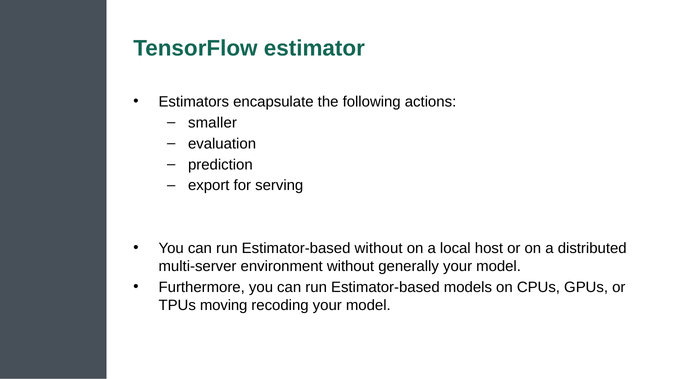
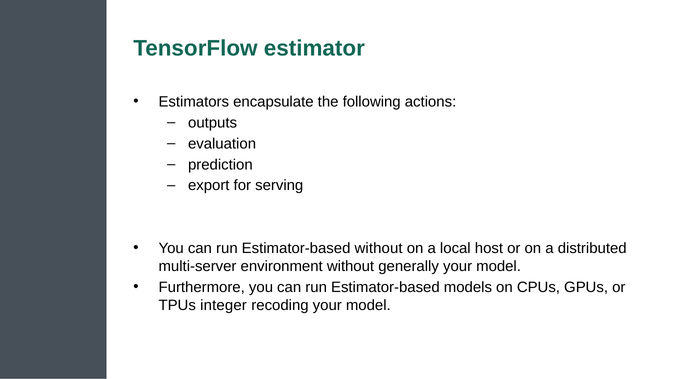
smaller: smaller -> outputs
moving: moving -> integer
